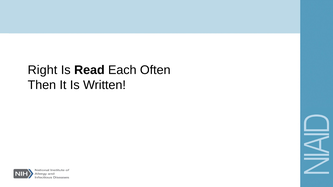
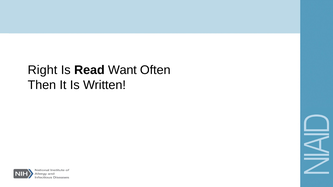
Each: Each -> Want
